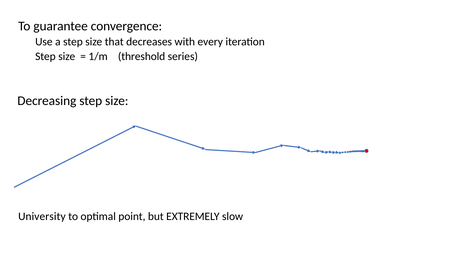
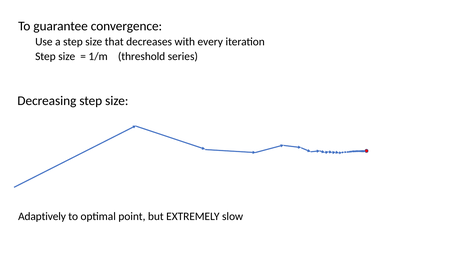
University: University -> Adaptively
